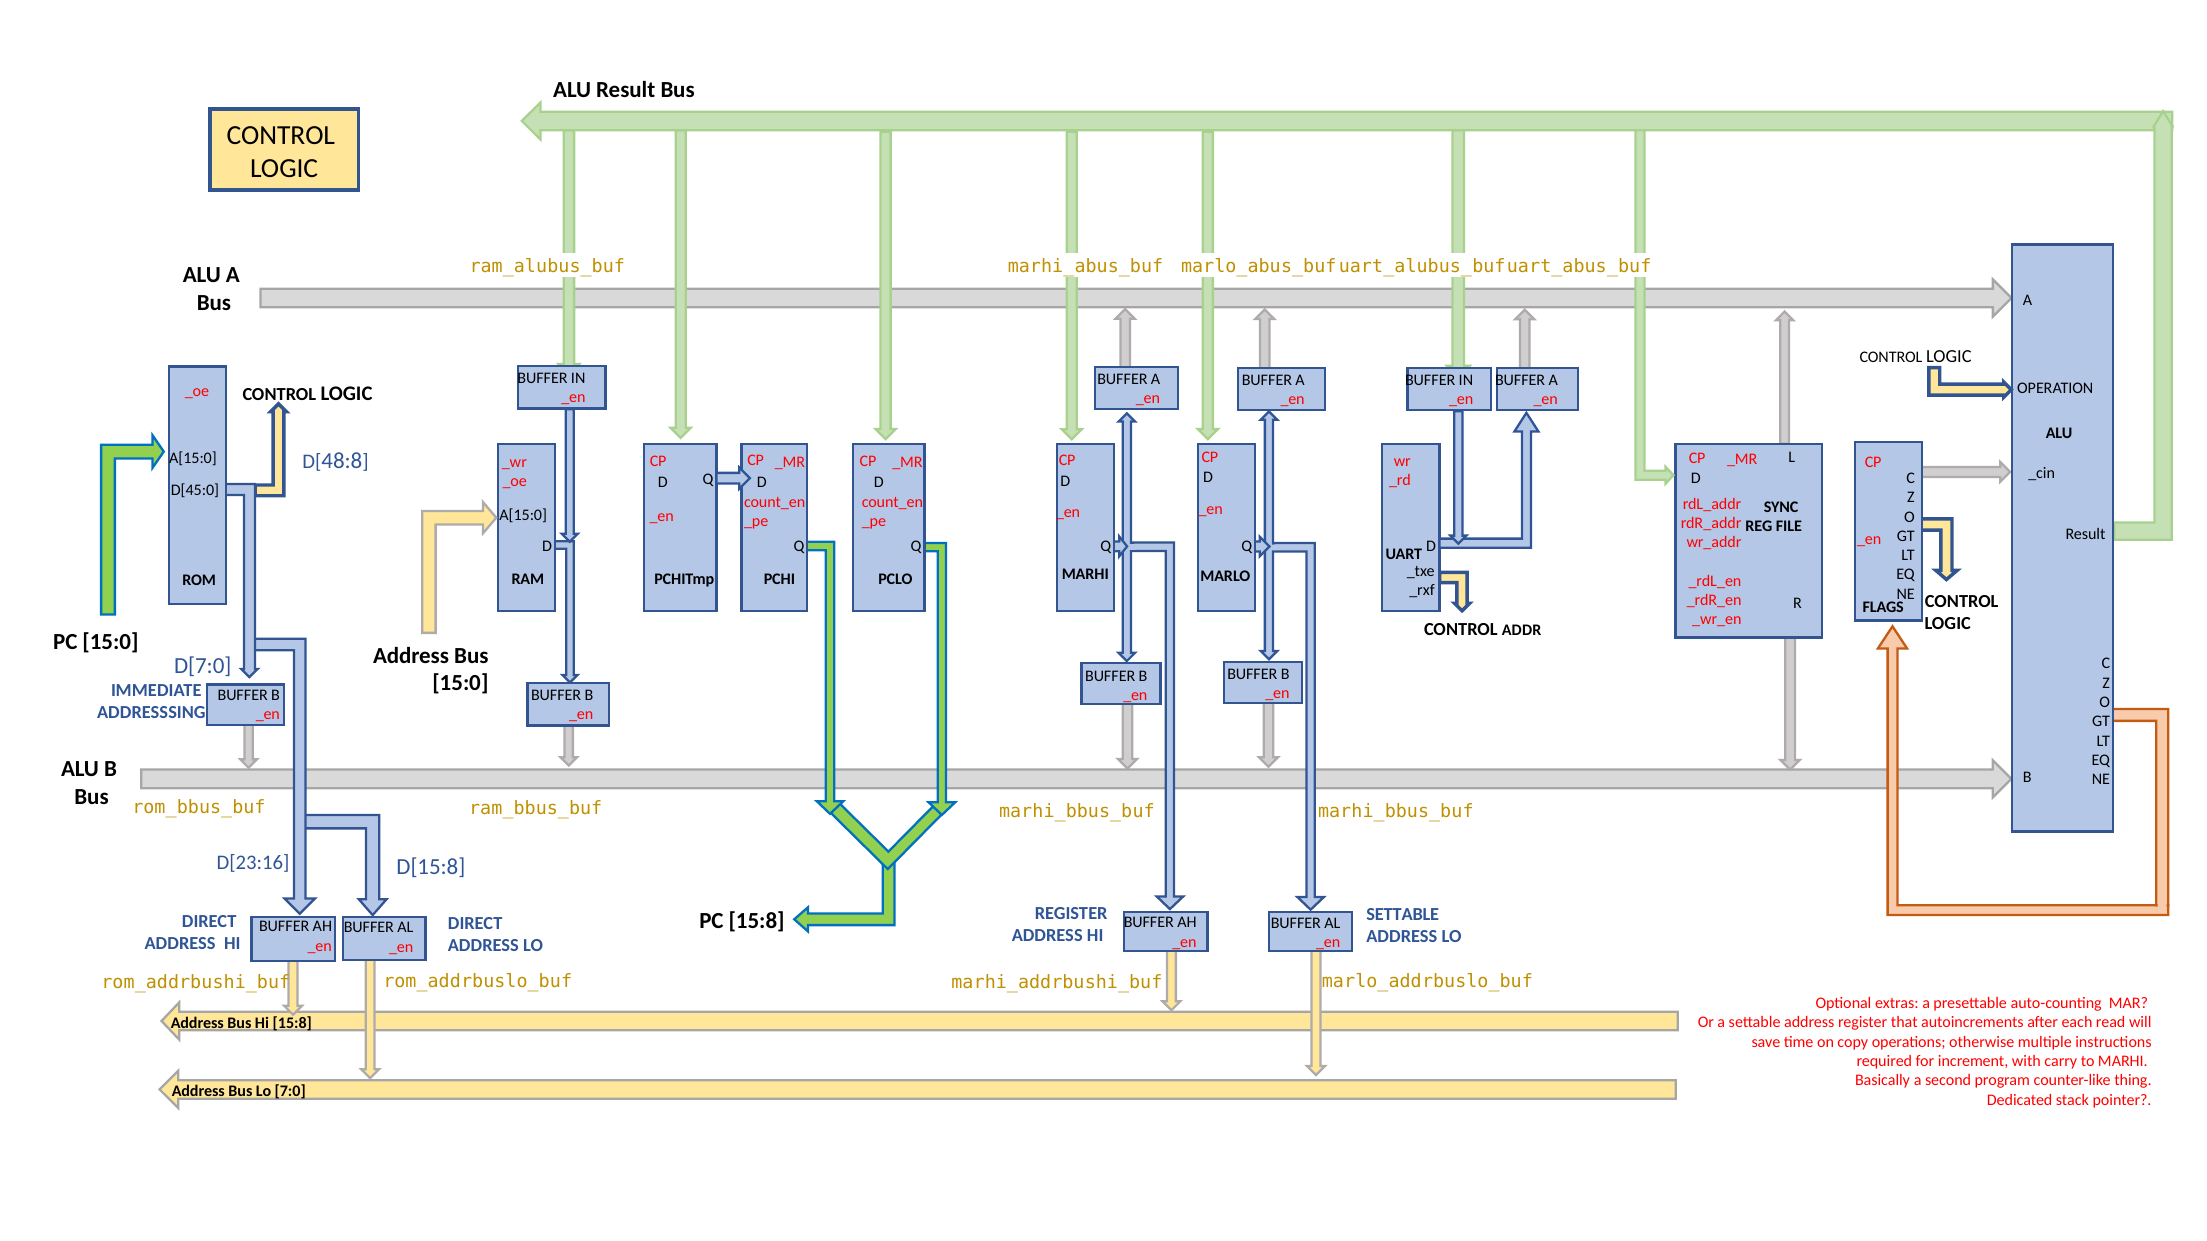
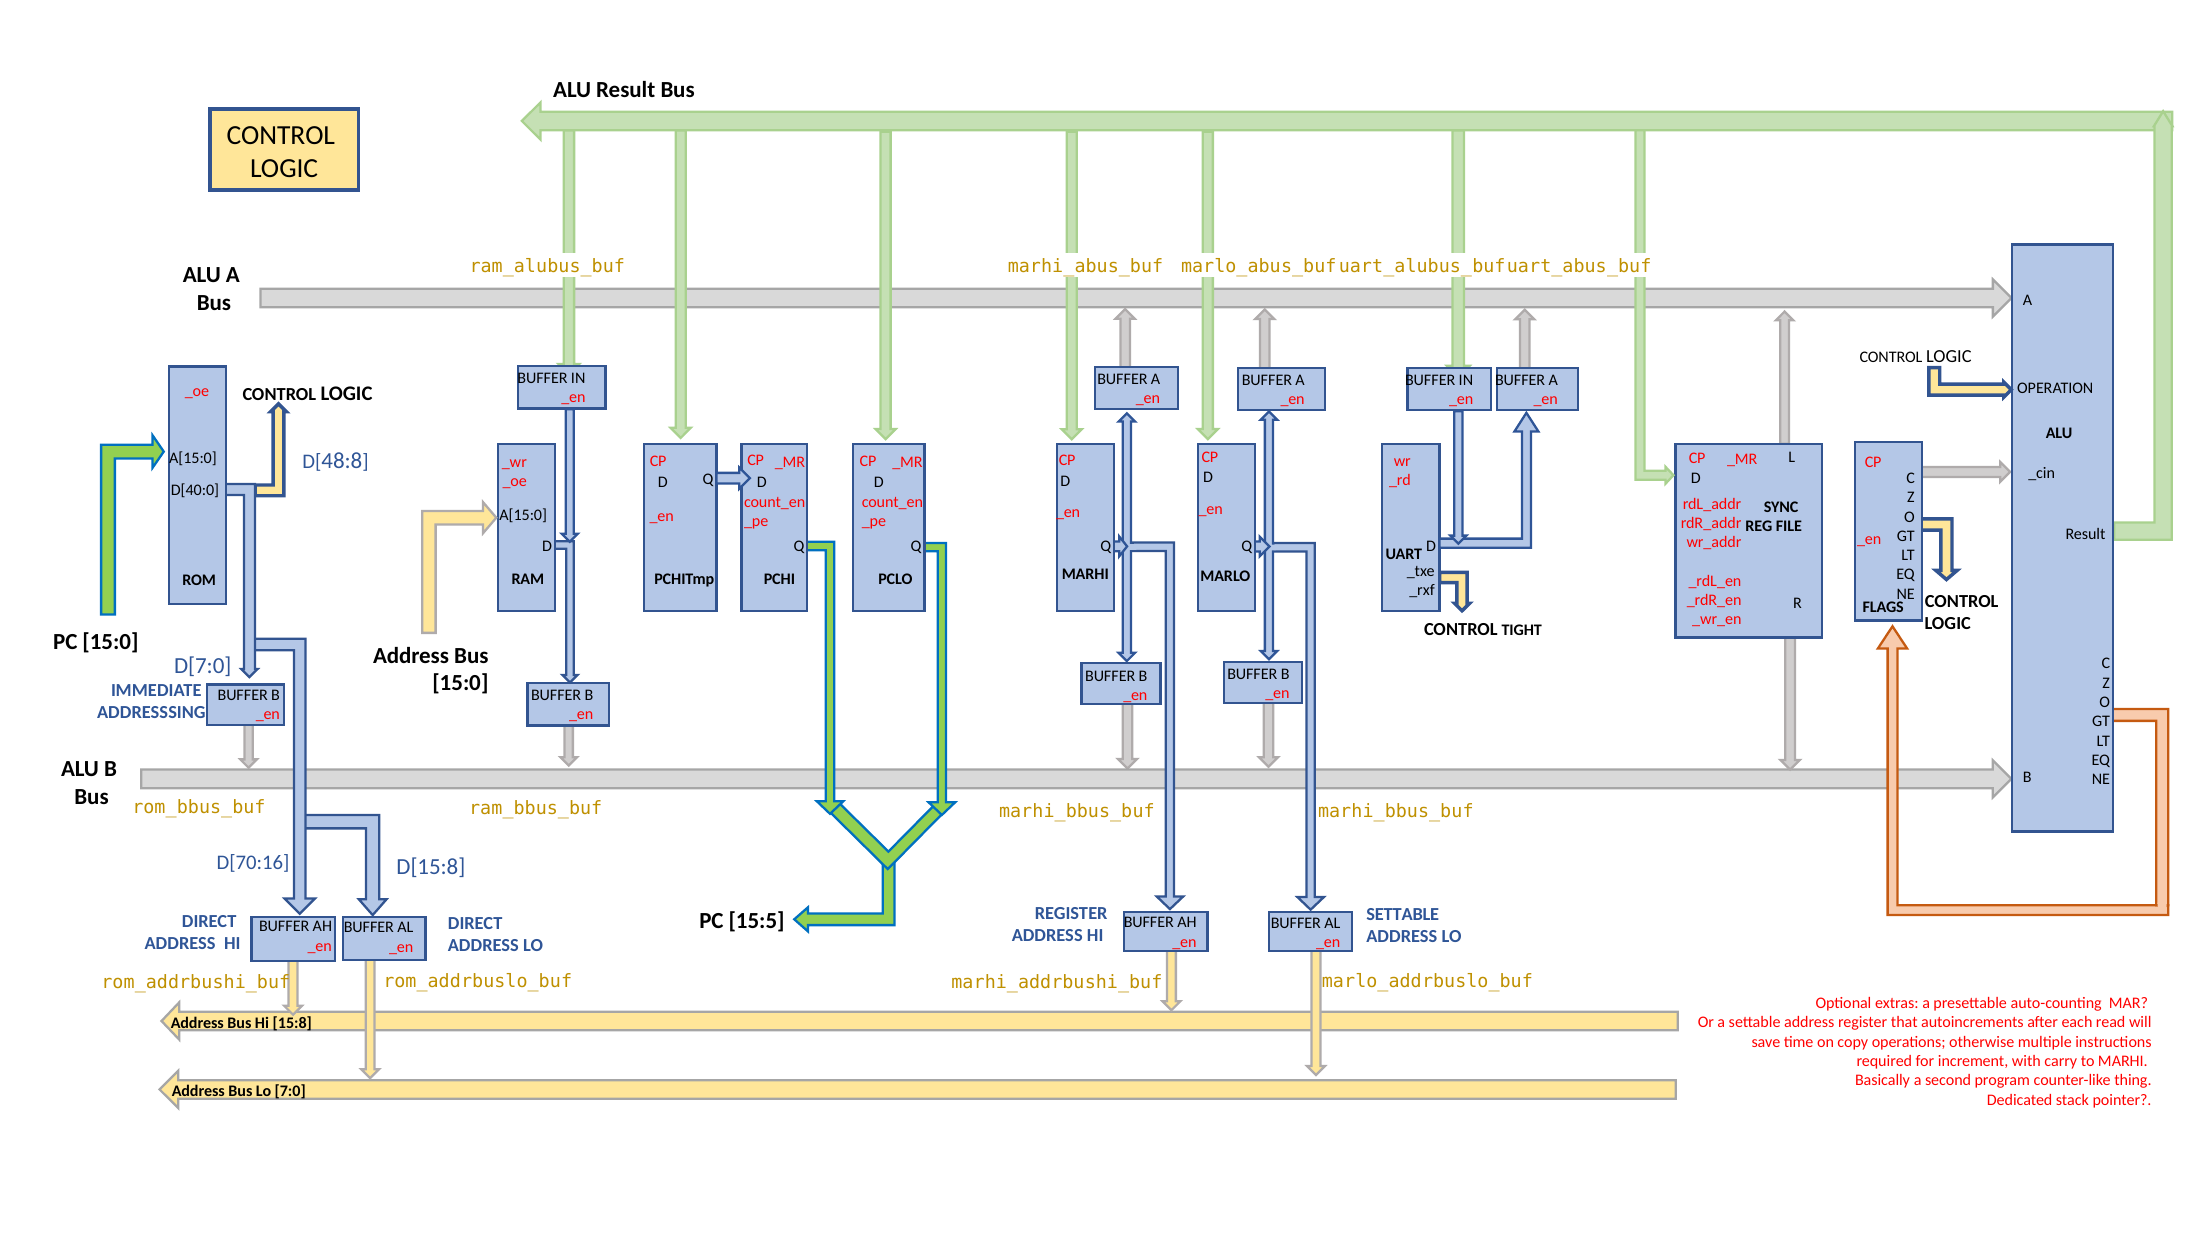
D[45:0: D[45:0 -> D[40:0
ADDR: ADDR -> TIGHT
D[23:16: D[23:16 -> D[70:16
PC 15:8: 15:8 -> 15:5
